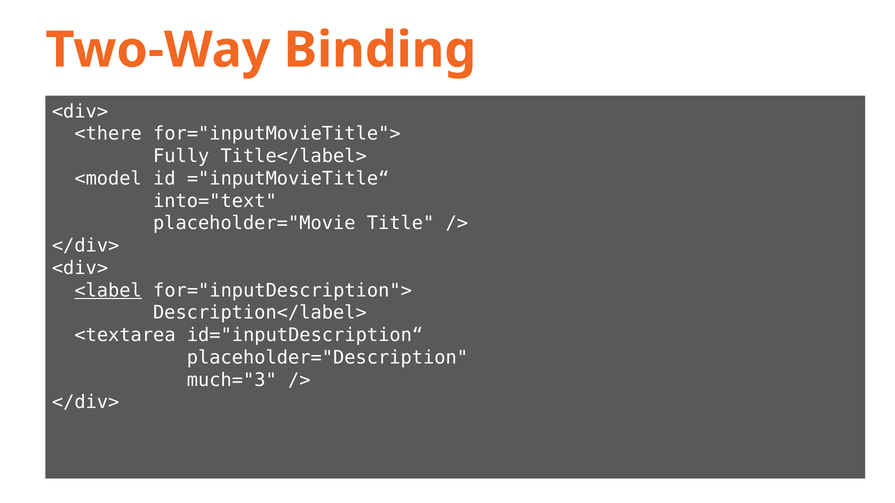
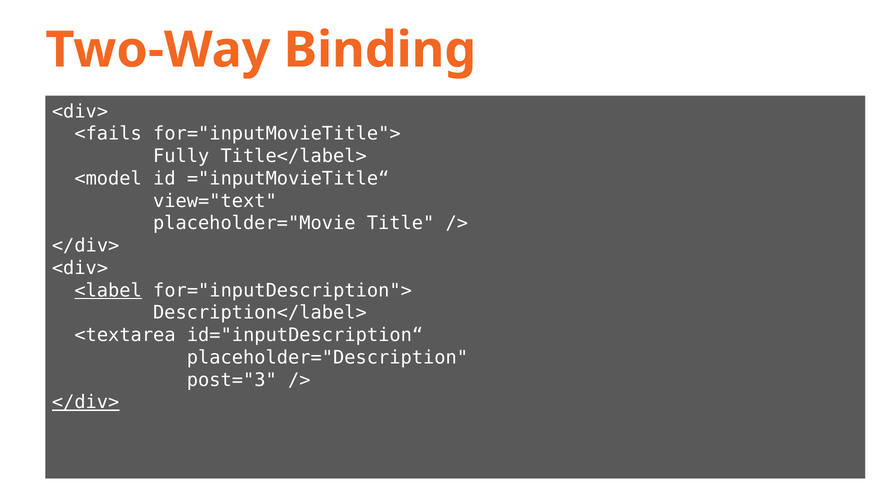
<there: <there -> <fails
into="text: into="text -> view="text
much="3: much="3 -> post="3
</div> at (86, 403) underline: none -> present
